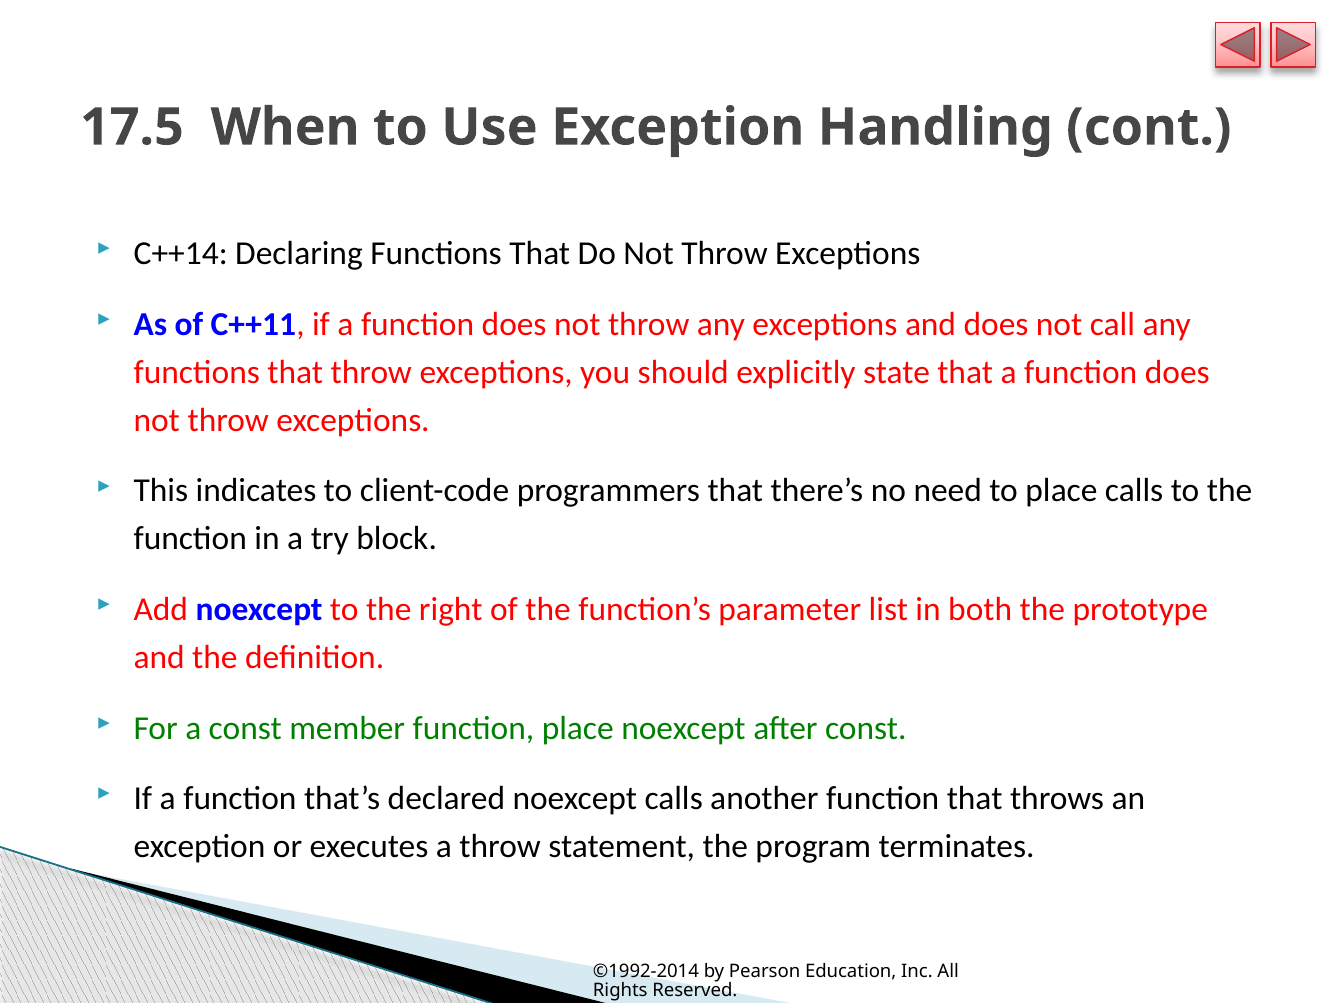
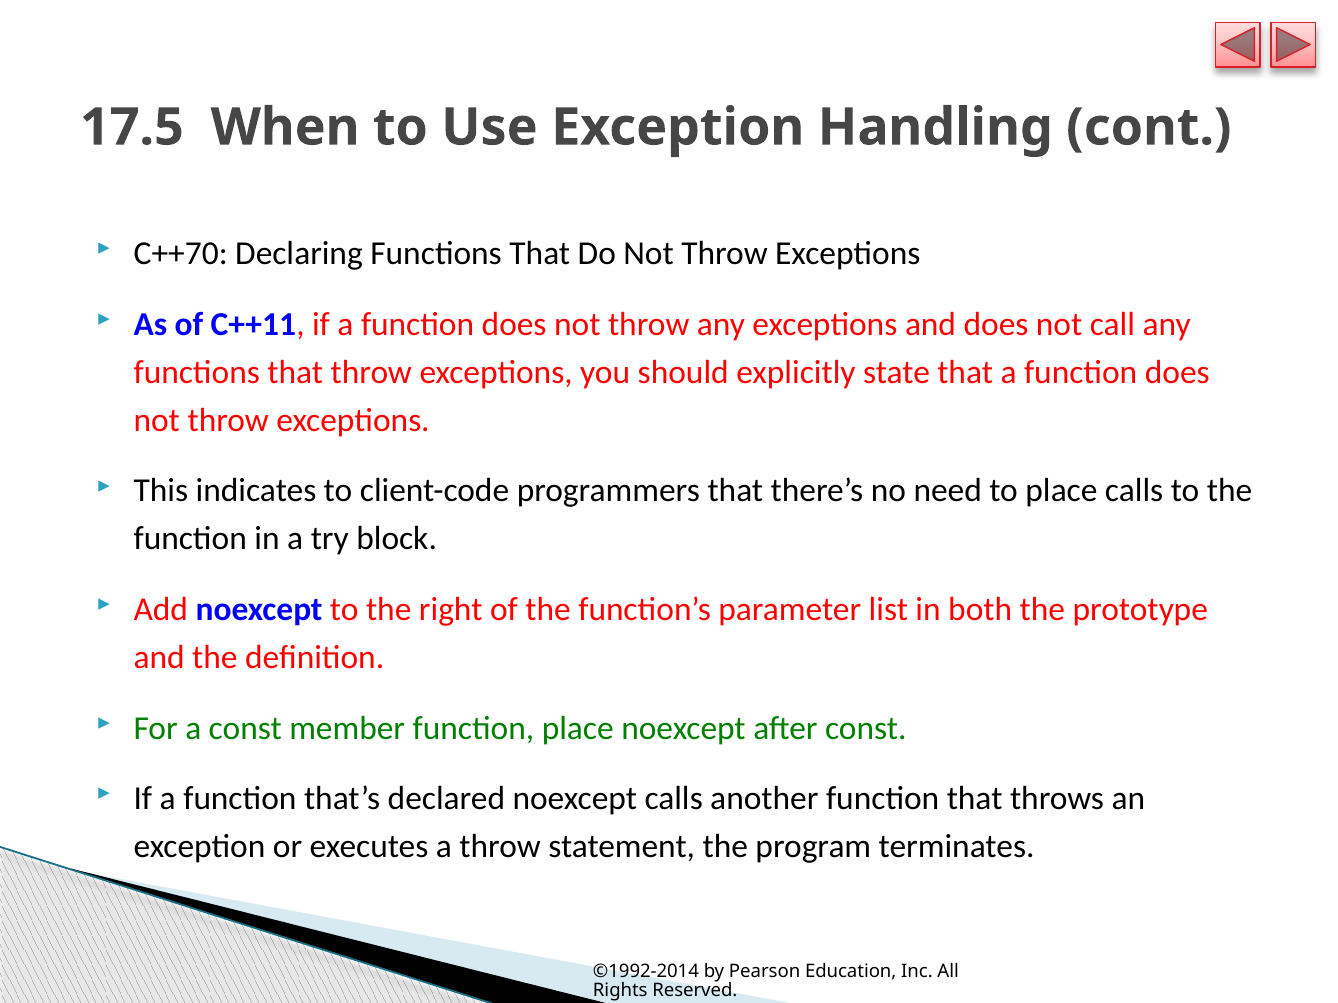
C++14: C++14 -> C++70
